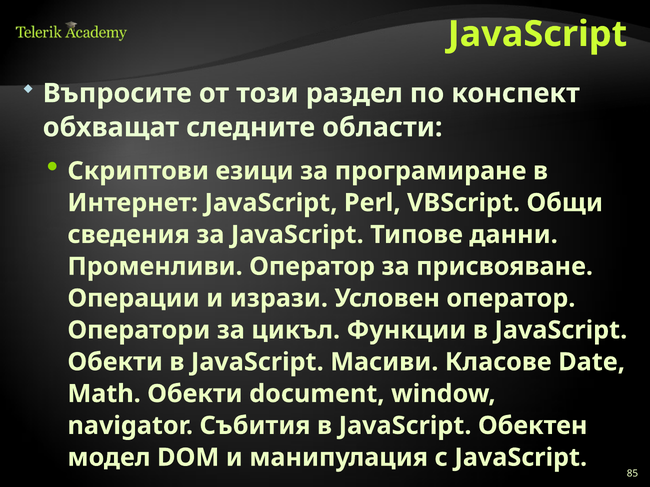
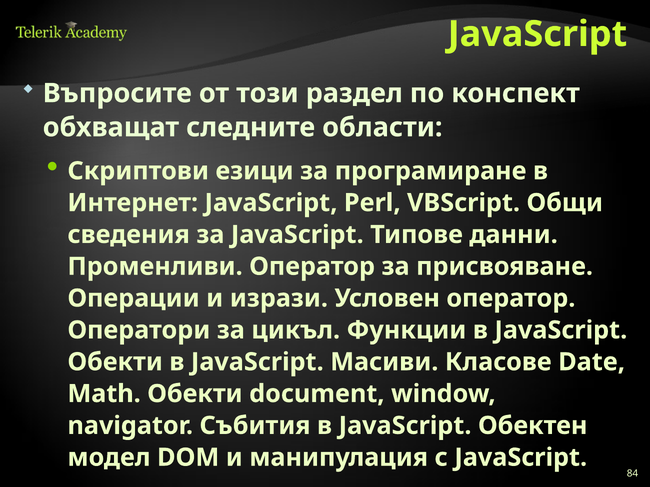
85: 85 -> 84
